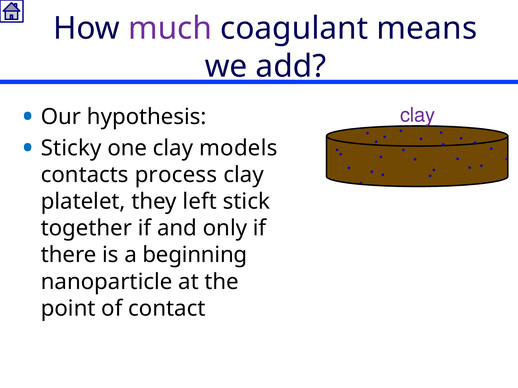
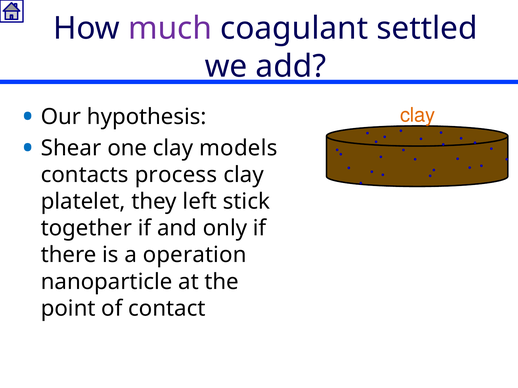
means: means -> settled
clay at (418, 115) colour: purple -> orange
Sticky: Sticky -> Shear
beginning: beginning -> operation
